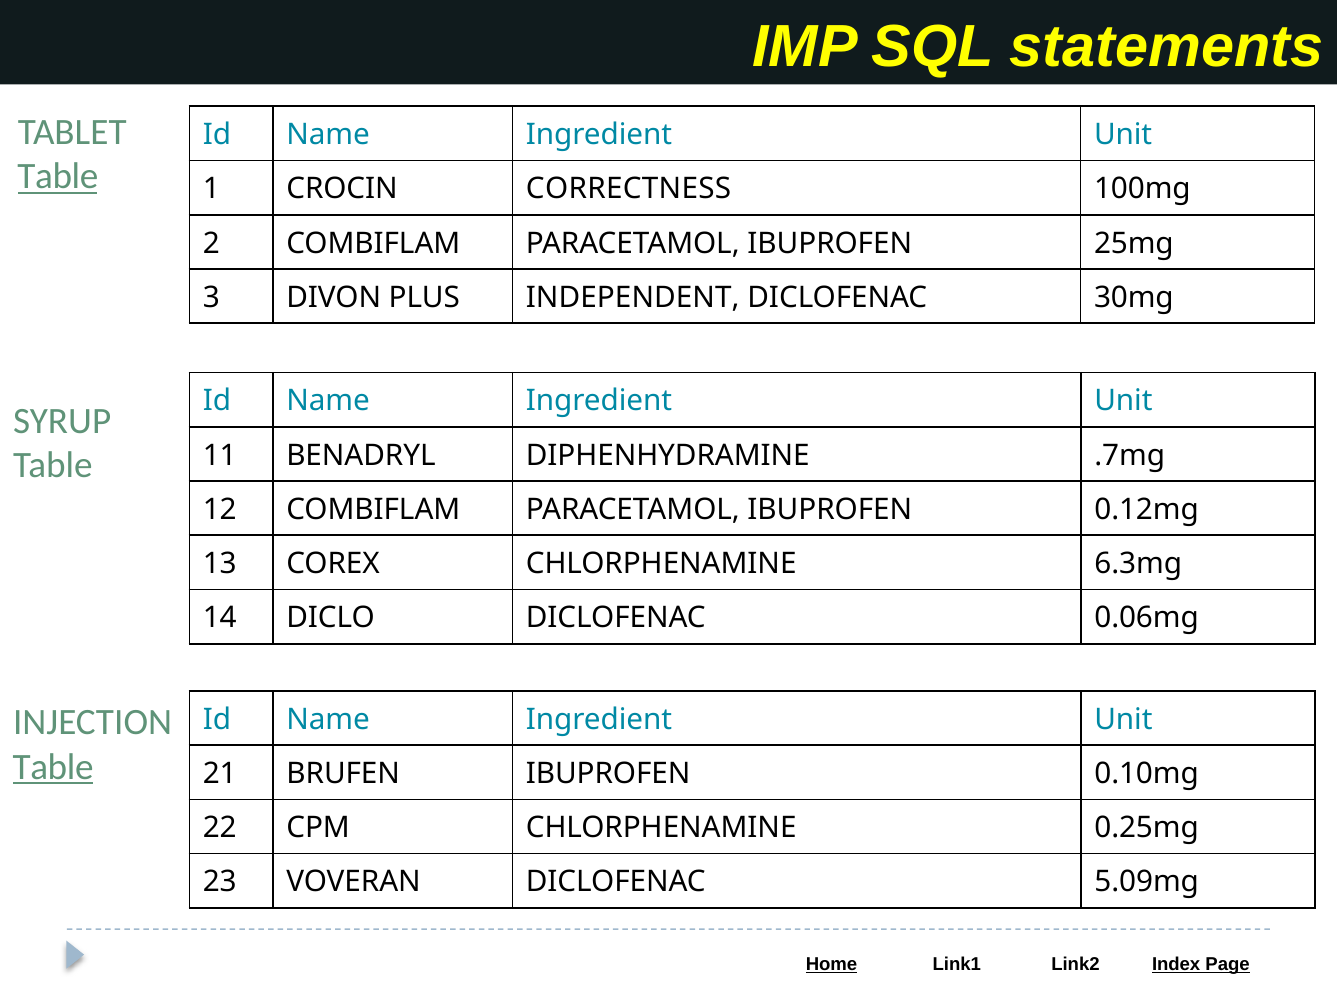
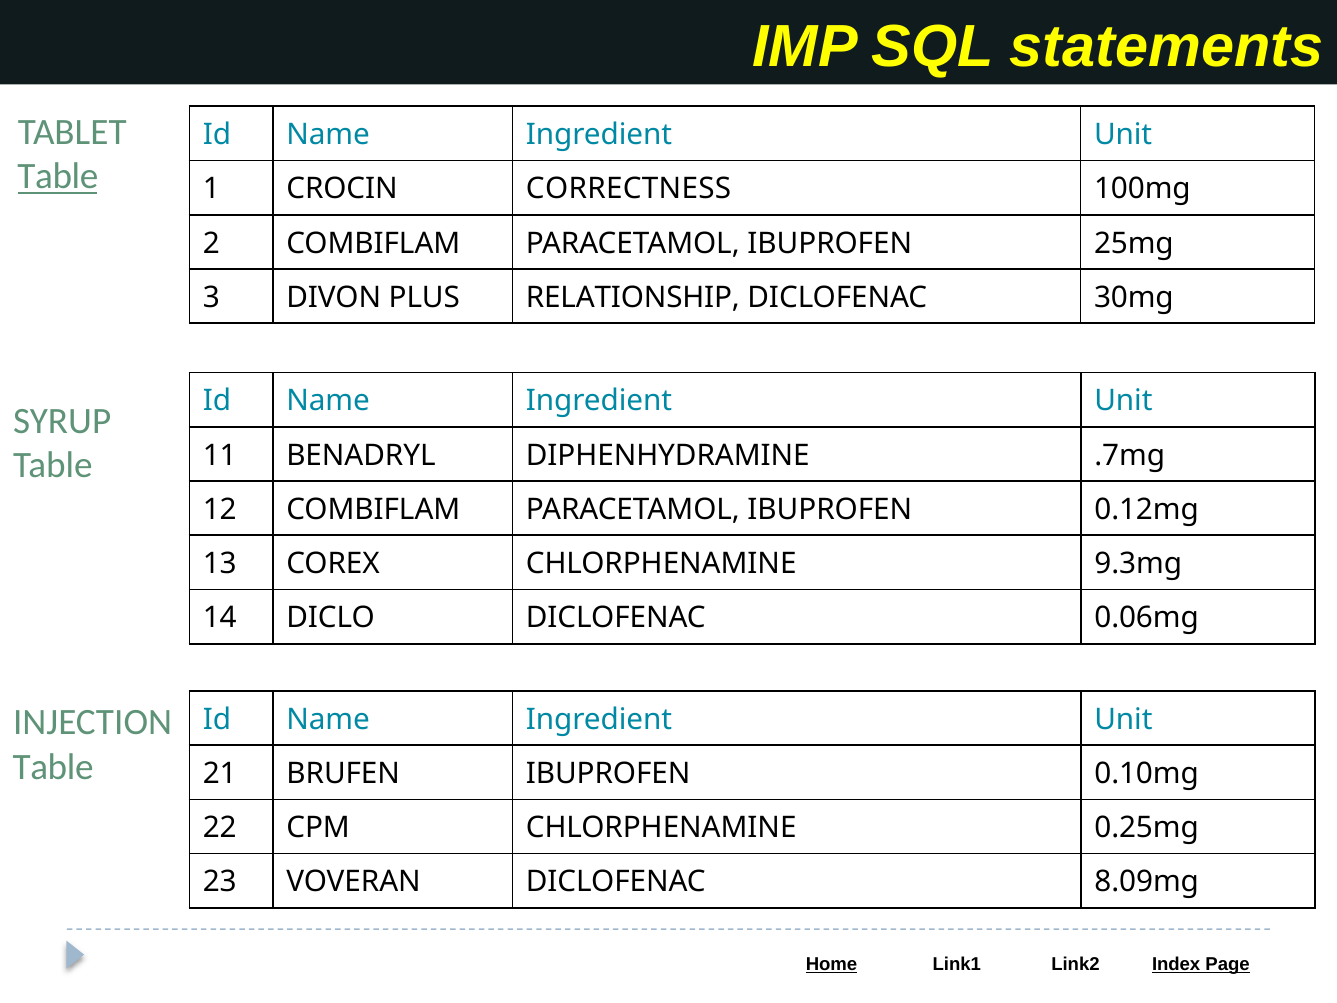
INDEPENDENT: INDEPENDENT -> RELATIONSHIP
6.3mg: 6.3mg -> 9.3mg
Table at (53, 767) underline: present -> none
5.09mg: 5.09mg -> 8.09mg
